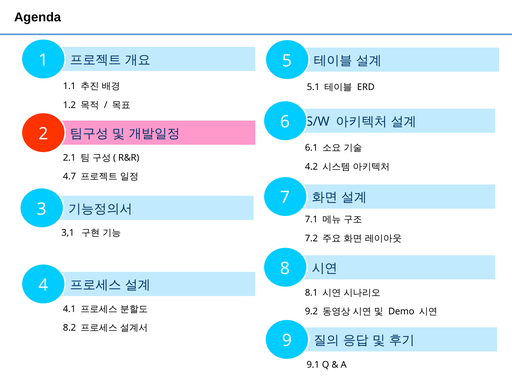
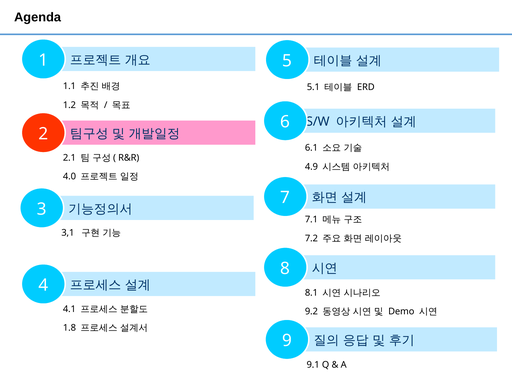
4.2: 4.2 -> 4.9
4.7: 4.7 -> 4.0
8.2: 8.2 -> 1.8
